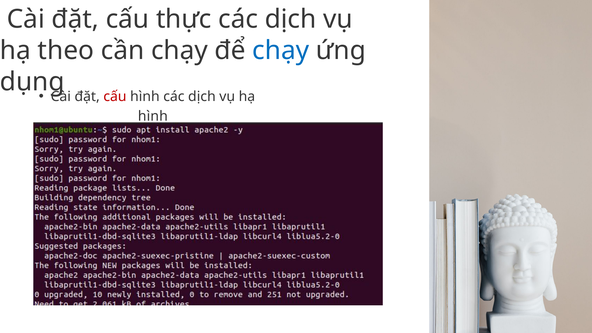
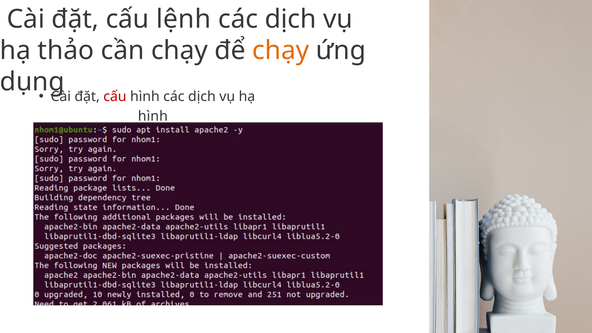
thực: thực -> lệnh
theo: theo -> thảo
chạy at (281, 51) colour: blue -> orange
